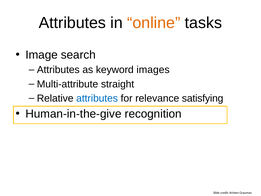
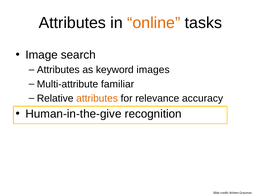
straight: straight -> familiar
attributes at (97, 98) colour: blue -> orange
satisfying: satisfying -> accuracy
